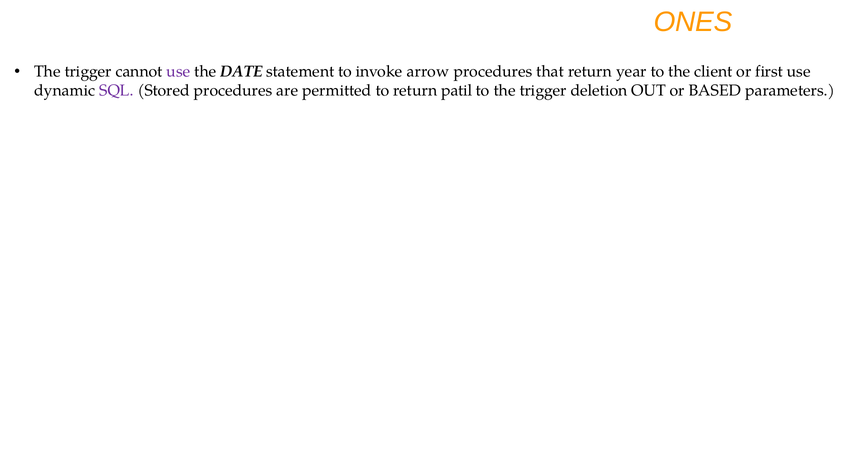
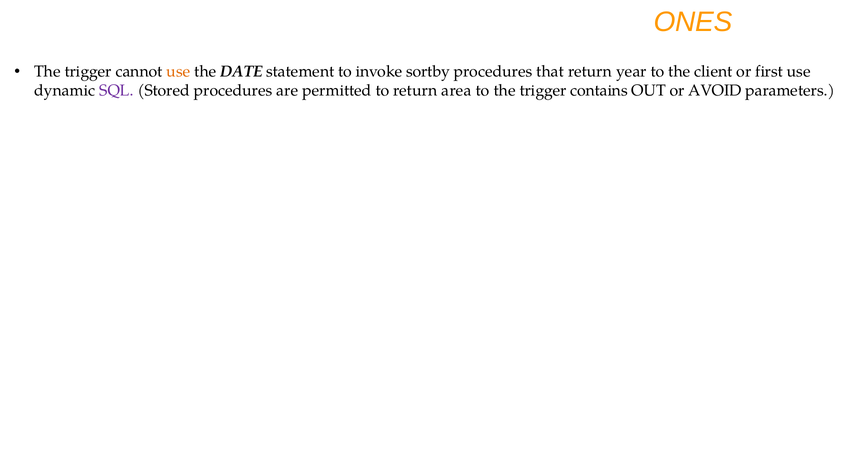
use at (178, 72) colour: purple -> orange
arrow: arrow -> sortby
patil: patil -> area
deletion: deletion -> contains
BASED: BASED -> AVOID
